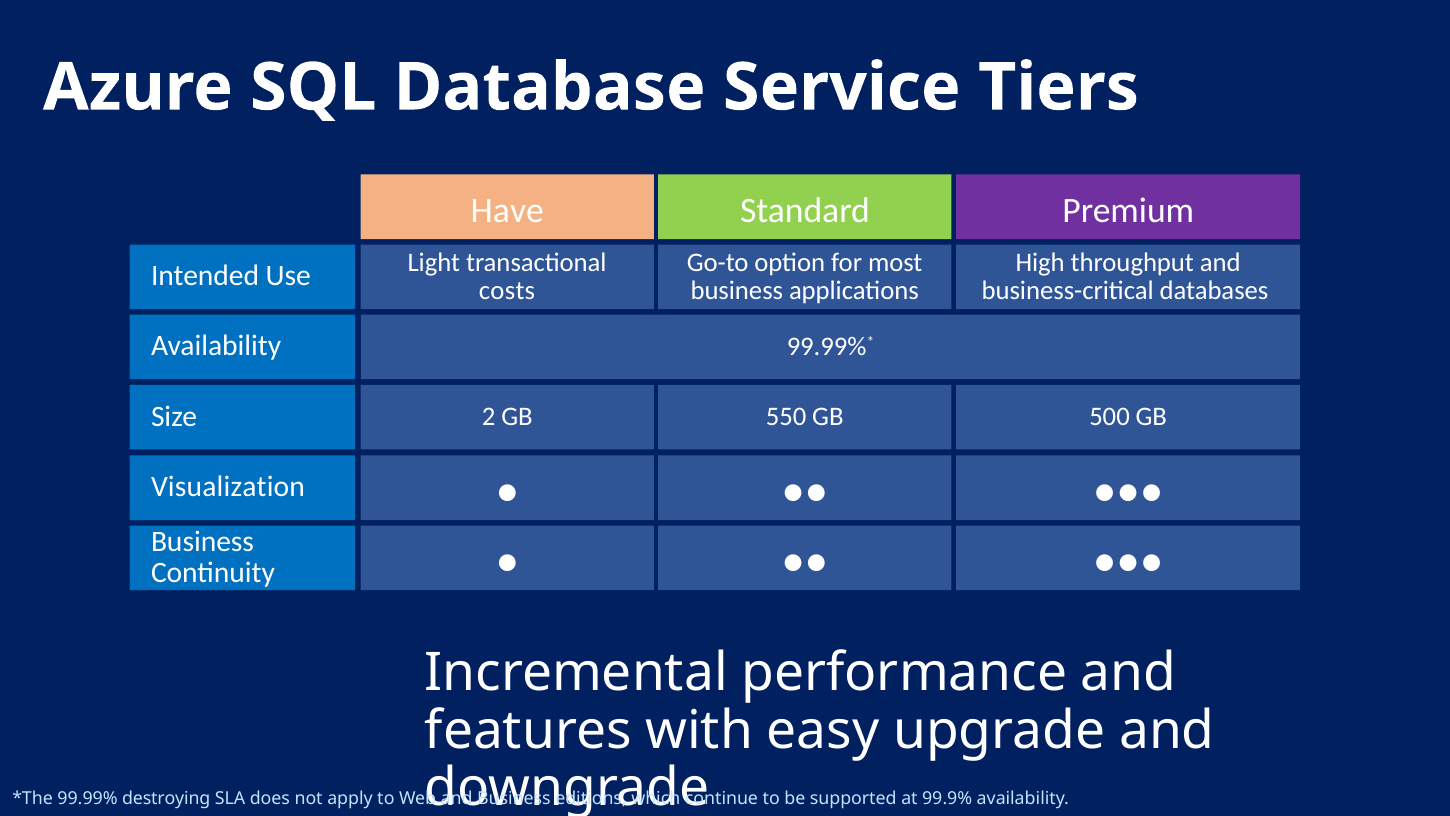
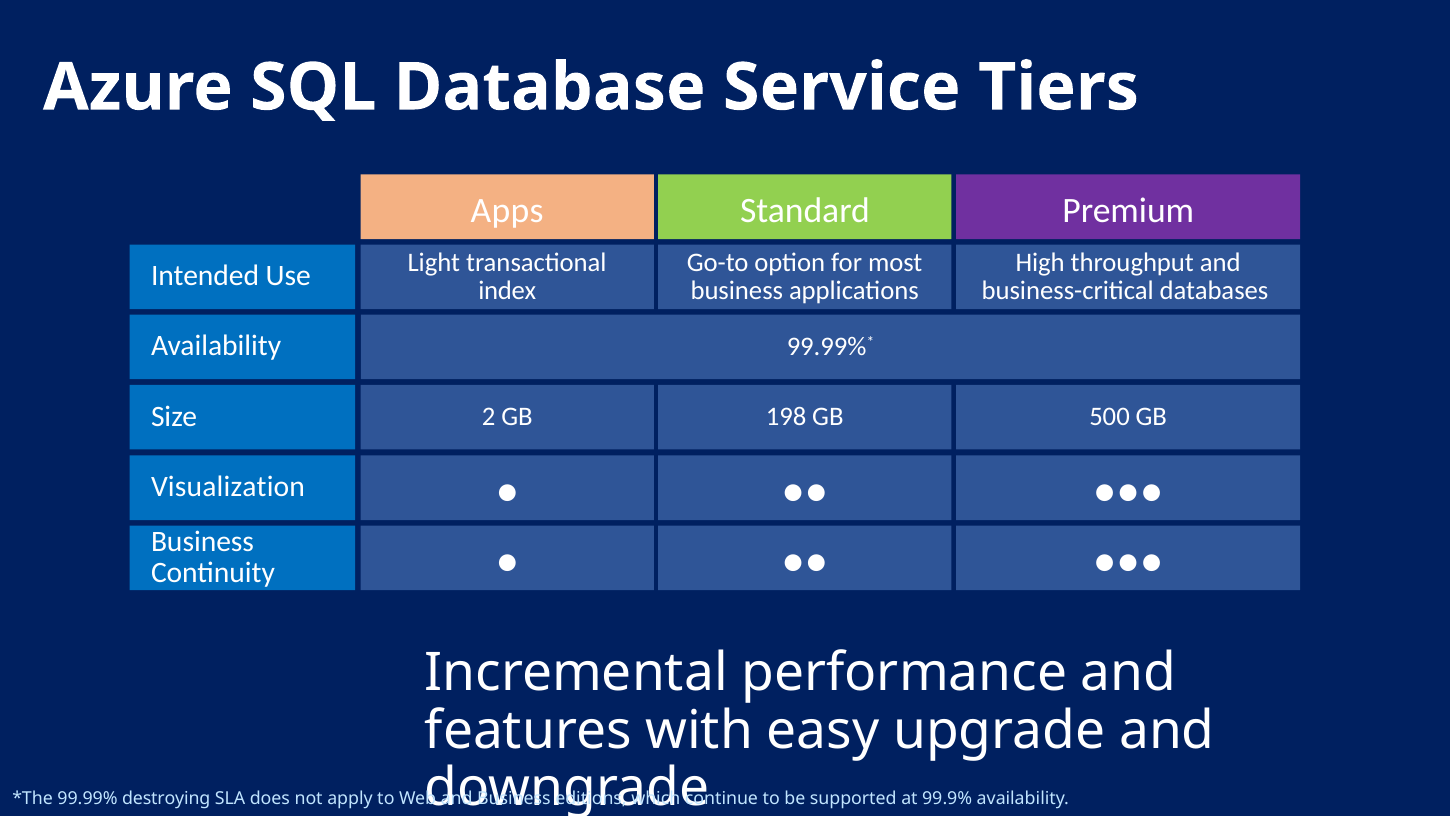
Have: Have -> Apps
costs: costs -> index
550: 550 -> 198
